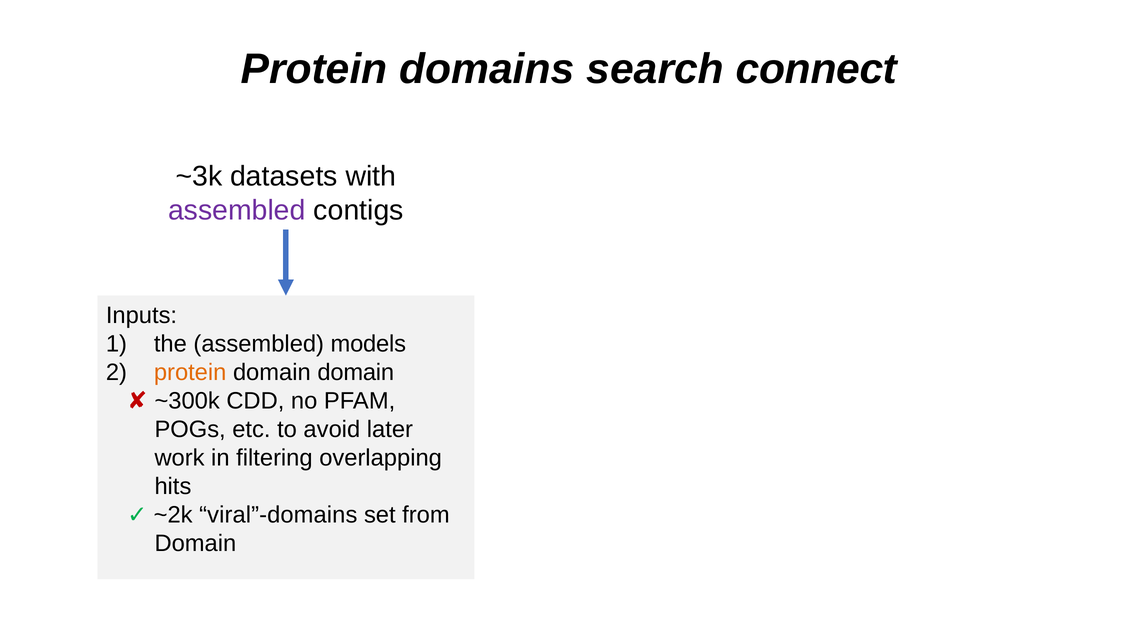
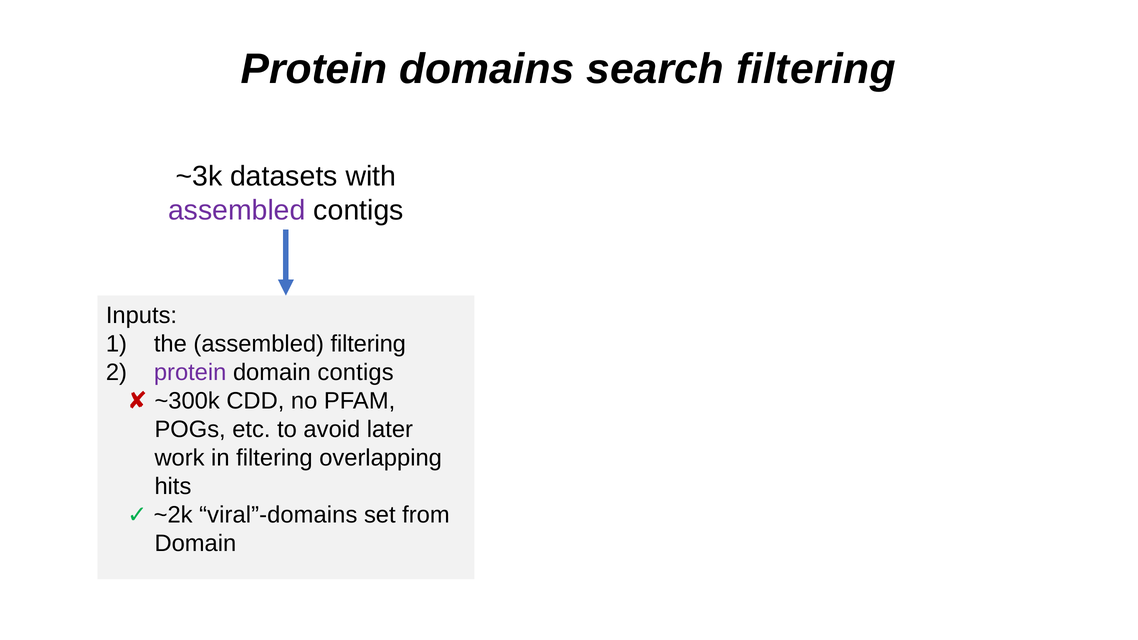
search connect: connect -> filtering
assembled models: models -> filtering
protein at (190, 373) colour: orange -> purple
domain domain: domain -> contigs
